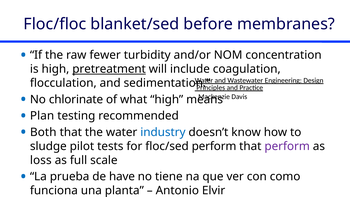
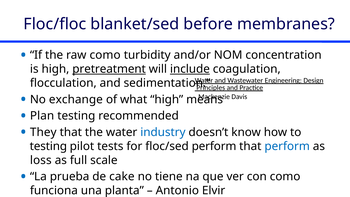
raw fewer: fewer -> como
include underline: none -> present
chlorinate: chlorinate -> exchange
Both: Both -> They
sludge at (48, 146): sludge -> testing
perform at (287, 146) colour: purple -> blue
have: have -> cake
